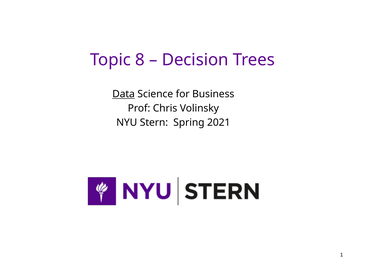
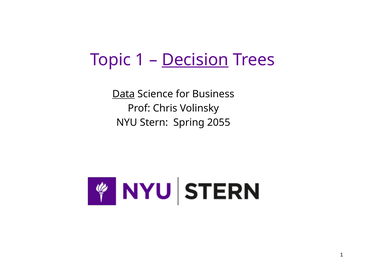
Topic 8: 8 -> 1
Decision underline: none -> present
2021: 2021 -> 2055
